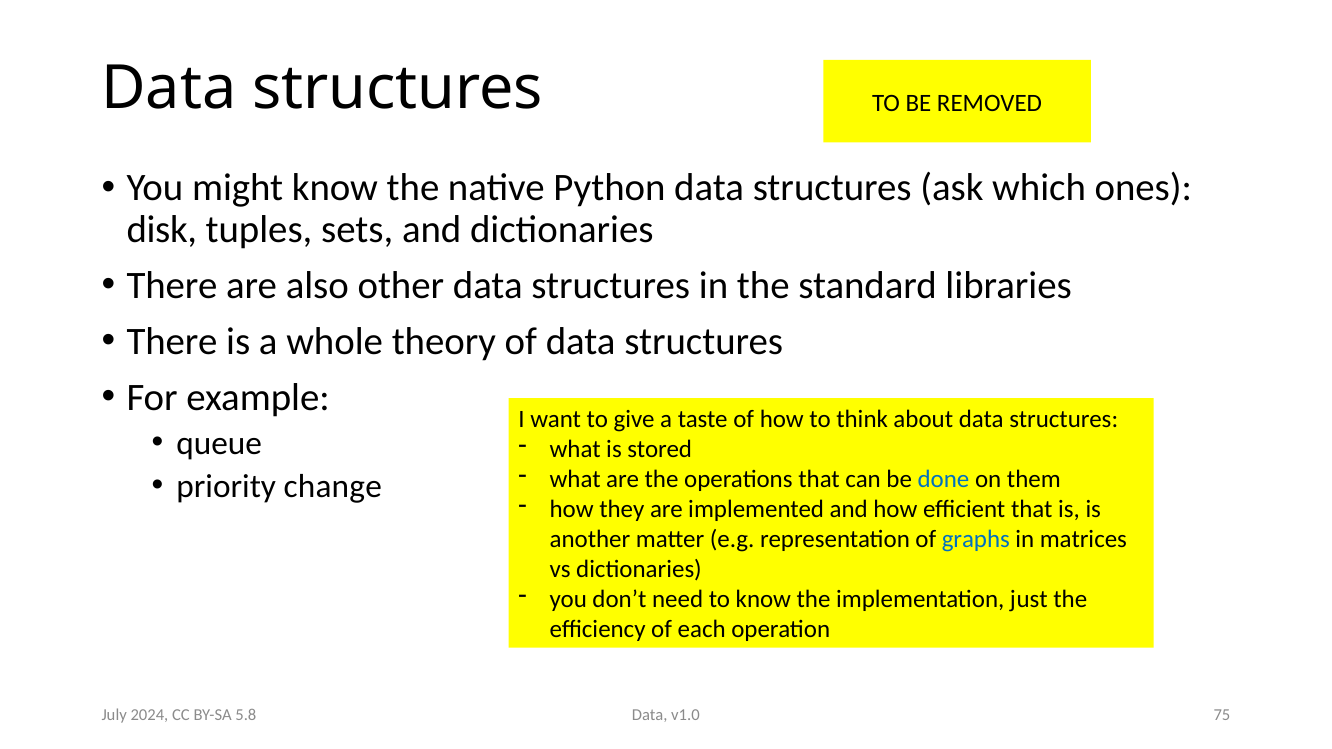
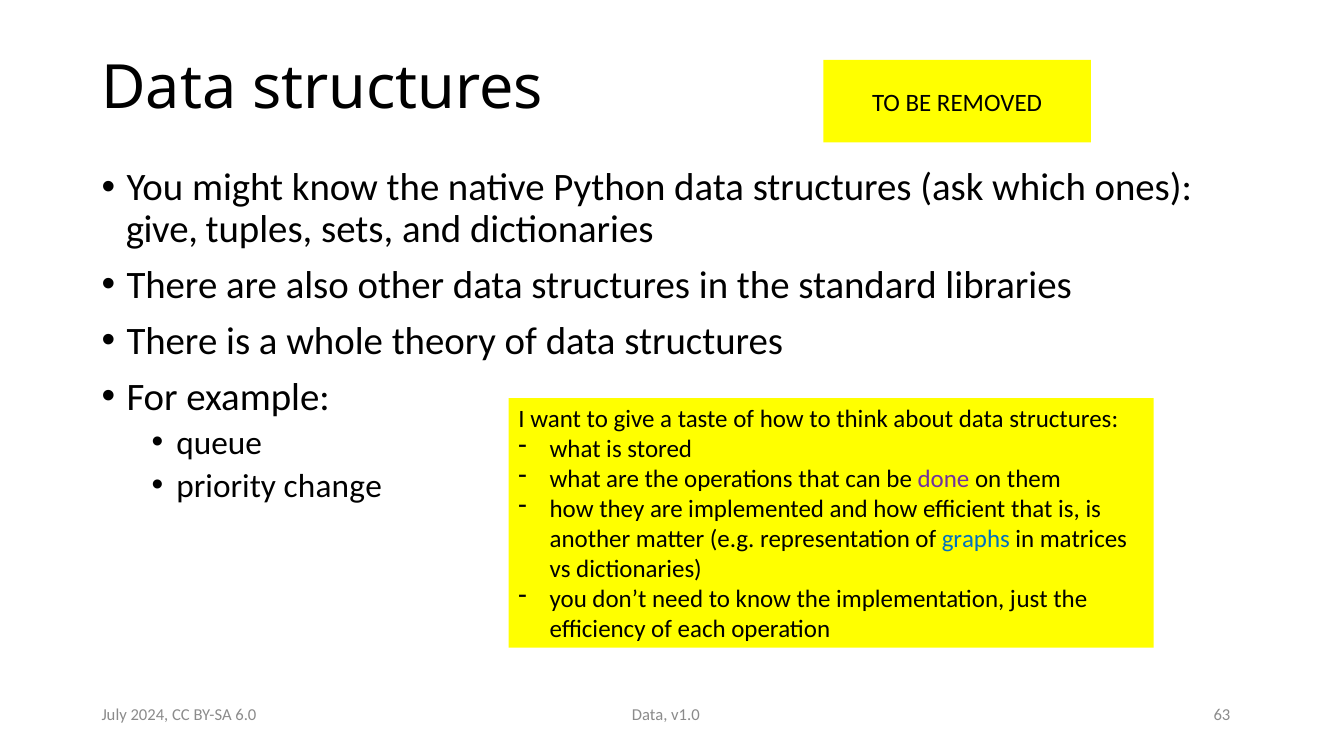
disk at (162, 230): disk -> give
done colour: blue -> purple
75: 75 -> 63
5.8: 5.8 -> 6.0
